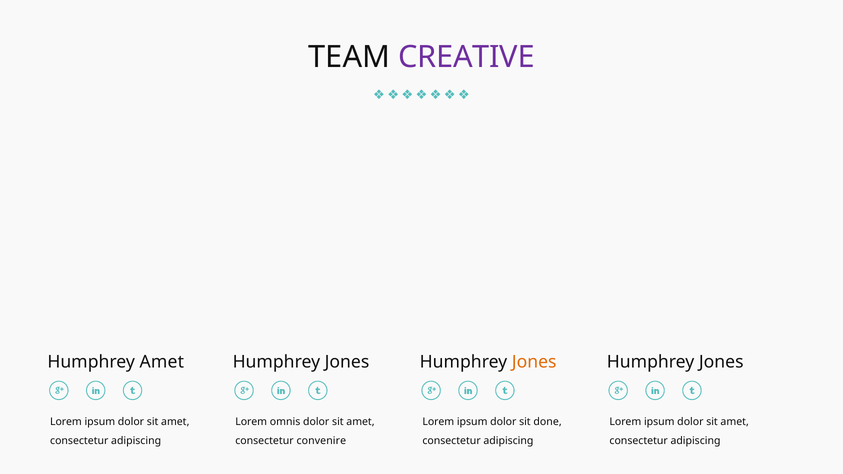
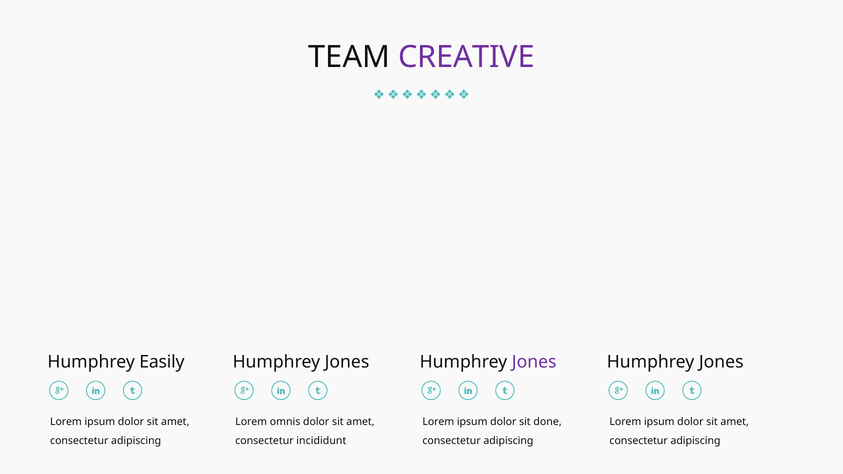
Humphrey Amet: Amet -> Easily
Jones at (534, 362) colour: orange -> purple
convenire: convenire -> incididunt
